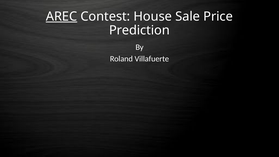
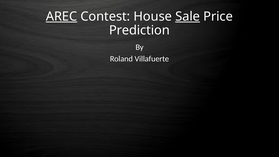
Sale underline: none -> present
